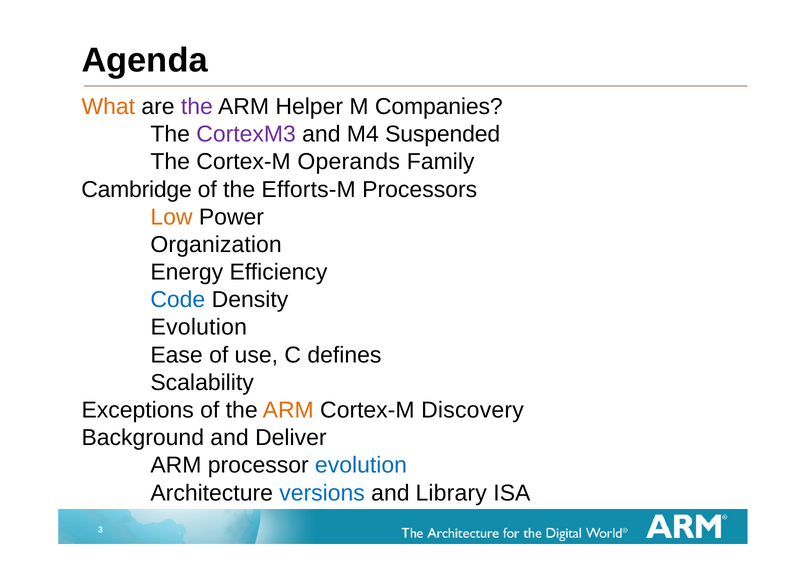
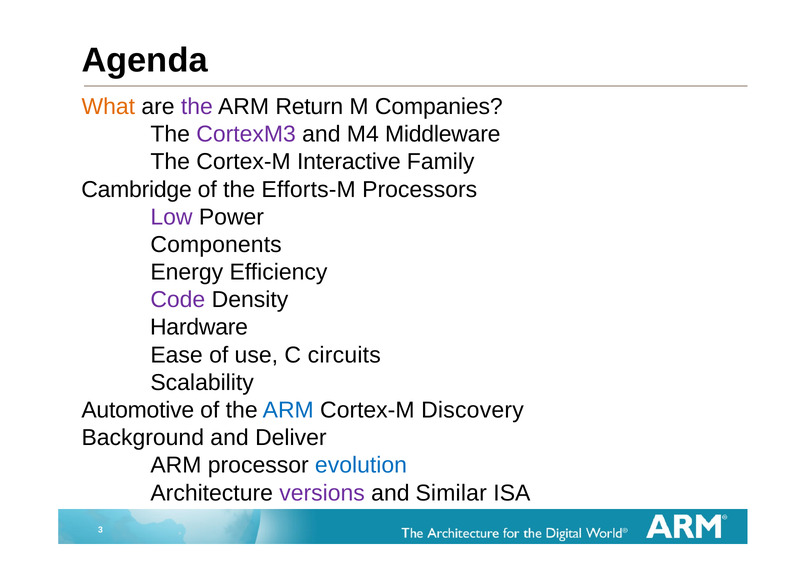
Helper: Helper -> Return
Suspended: Suspended -> Middleware
Operands: Operands -> Interactive
Low colour: orange -> purple
Organization: Organization -> Components
Code colour: blue -> purple
Evolution at (199, 327): Evolution -> Hardware
defines: defines -> circuits
Exceptions: Exceptions -> Automotive
ARM at (288, 410) colour: orange -> blue
versions colour: blue -> purple
Library: Library -> Similar
